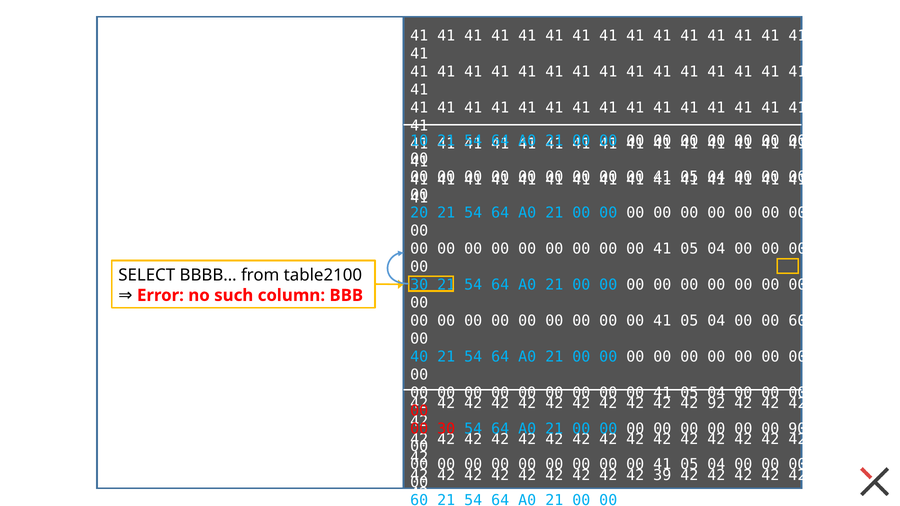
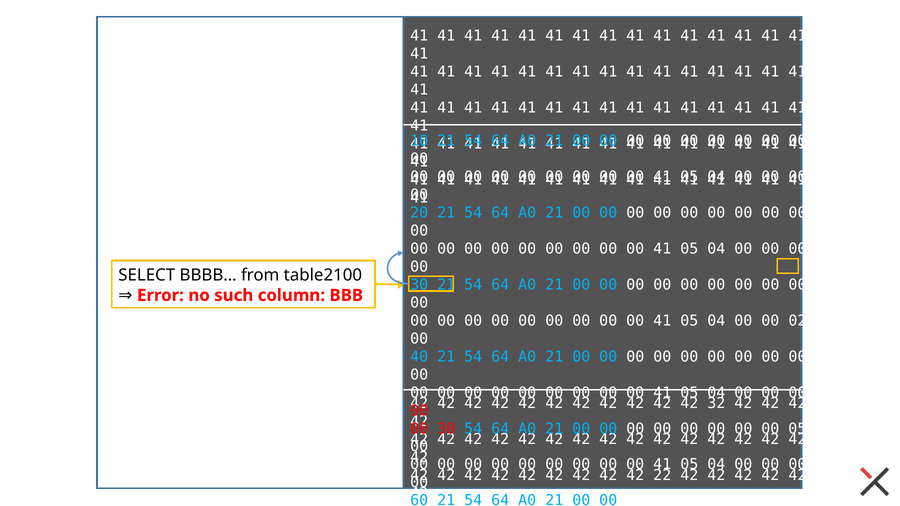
04 00 00 60: 60 -> 02
92: 92 -> 32
00 90: 90 -> 05
39: 39 -> 22
